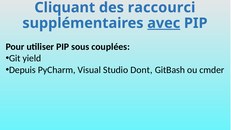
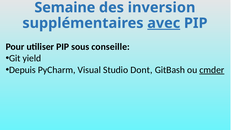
Cliquant: Cliquant -> Semaine
raccourci: raccourci -> inversion
couplées: couplées -> conseille
cmder underline: none -> present
